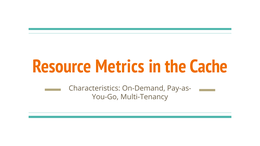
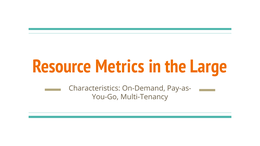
Cache: Cache -> Large
